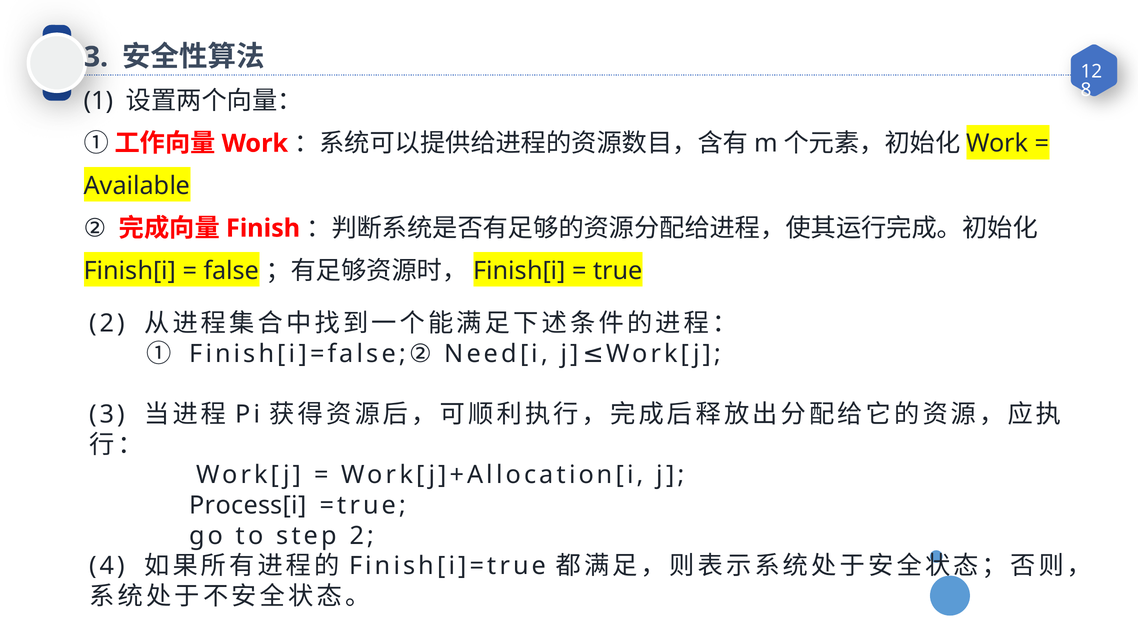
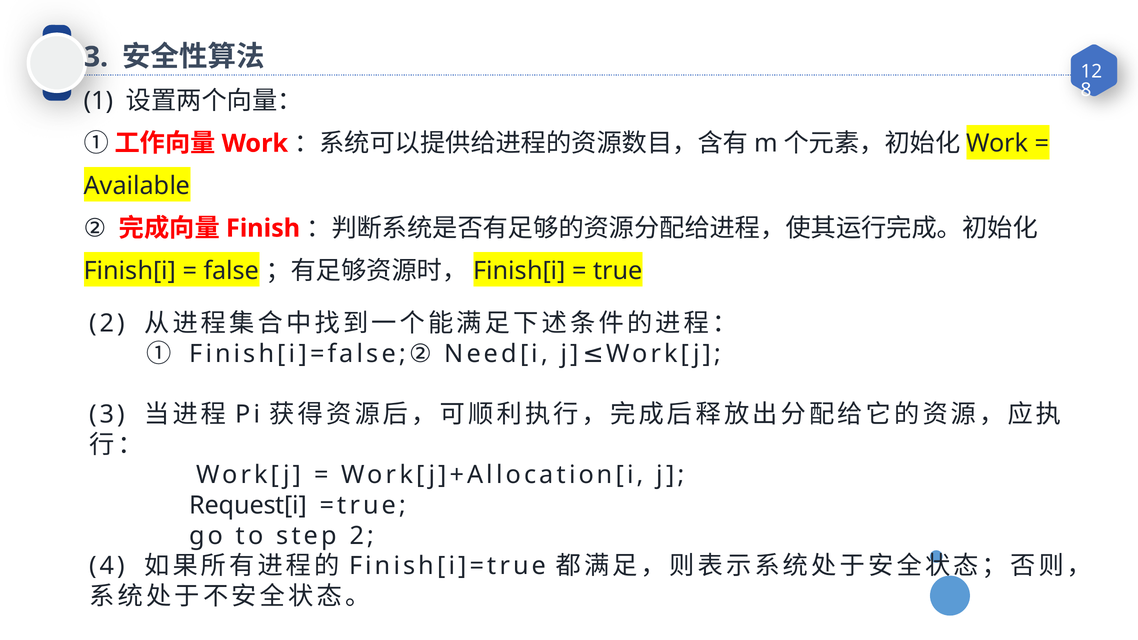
Process[i: Process[i -> Request[i
